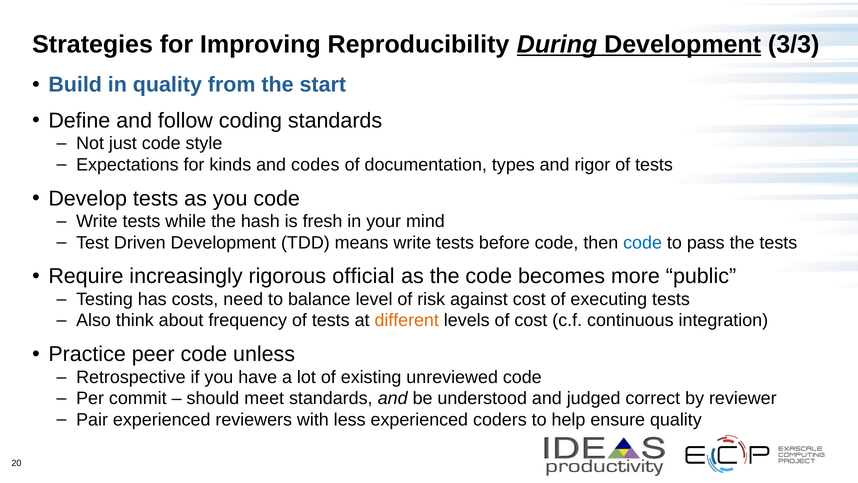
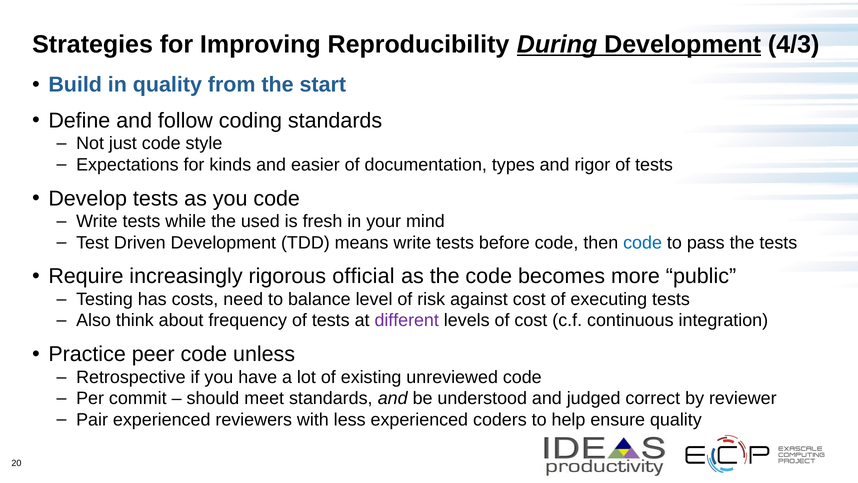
3/3: 3/3 -> 4/3
codes: codes -> easier
hash: hash -> used
different colour: orange -> purple
